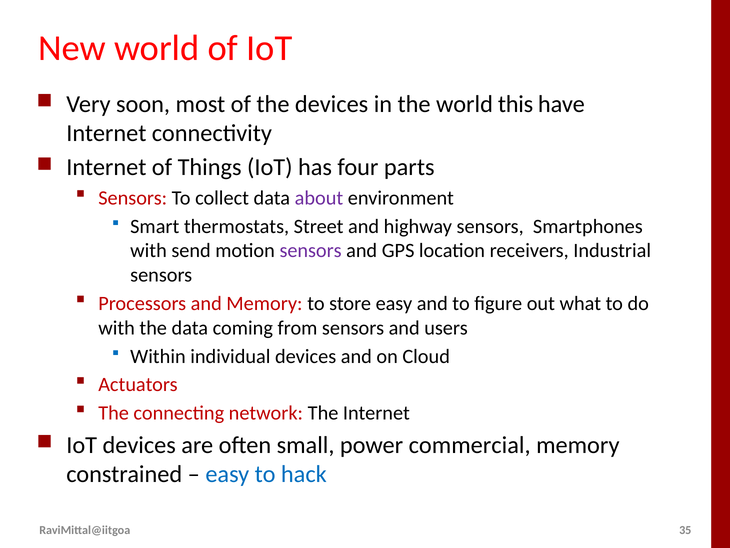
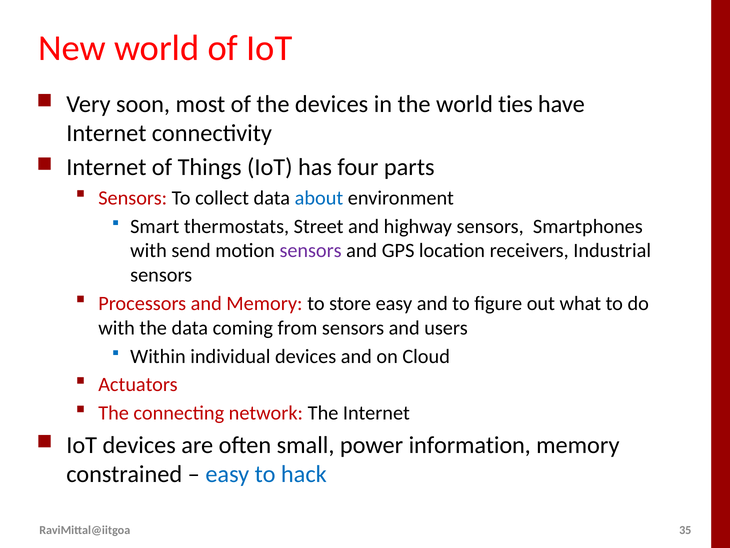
this: this -> ties
about colour: purple -> blue
commercial: commercial -> information
